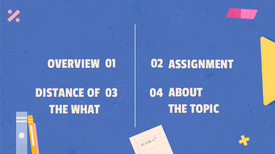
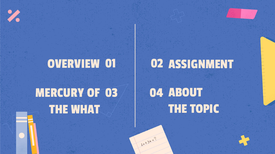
DISTANCE: DISTANCE -> MERCURY
